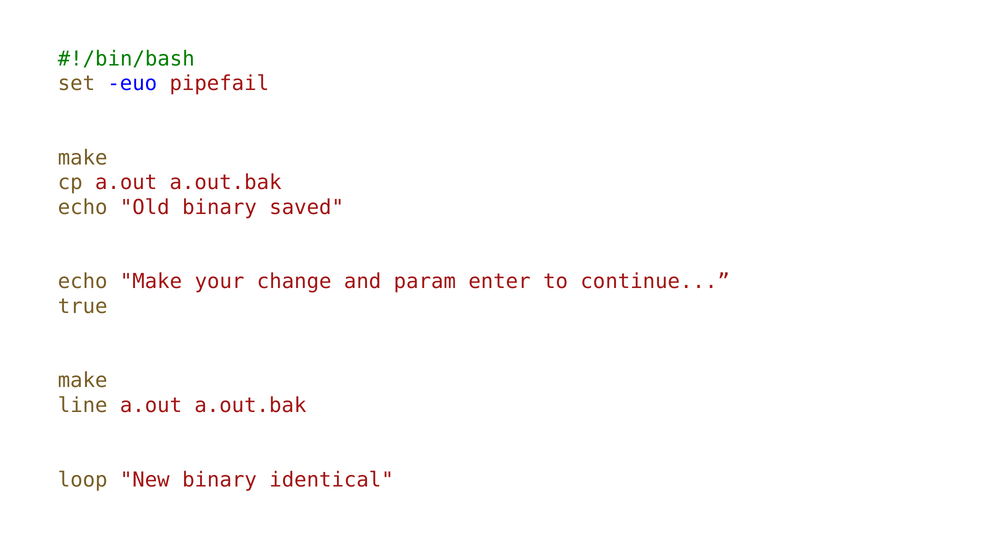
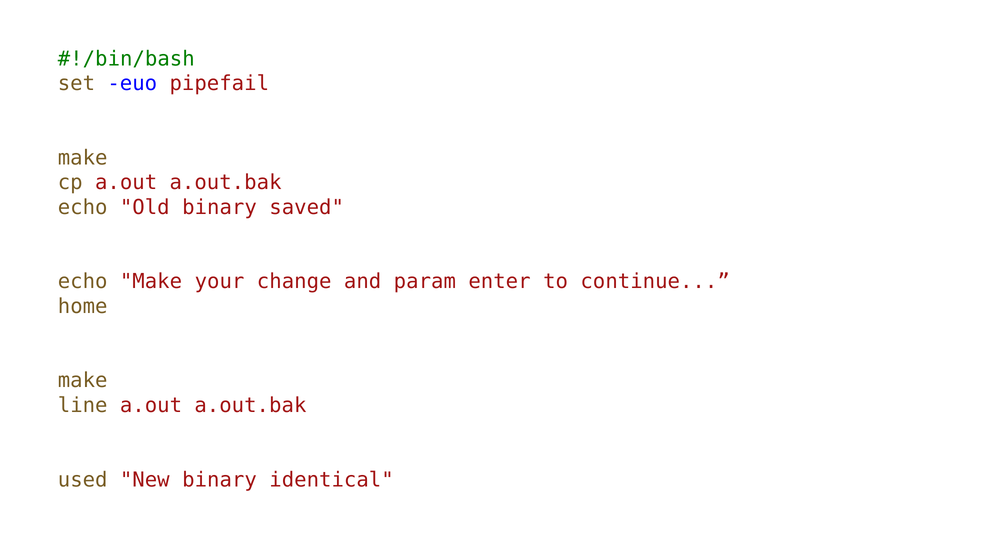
true: true -> home
loop: loop -> used
